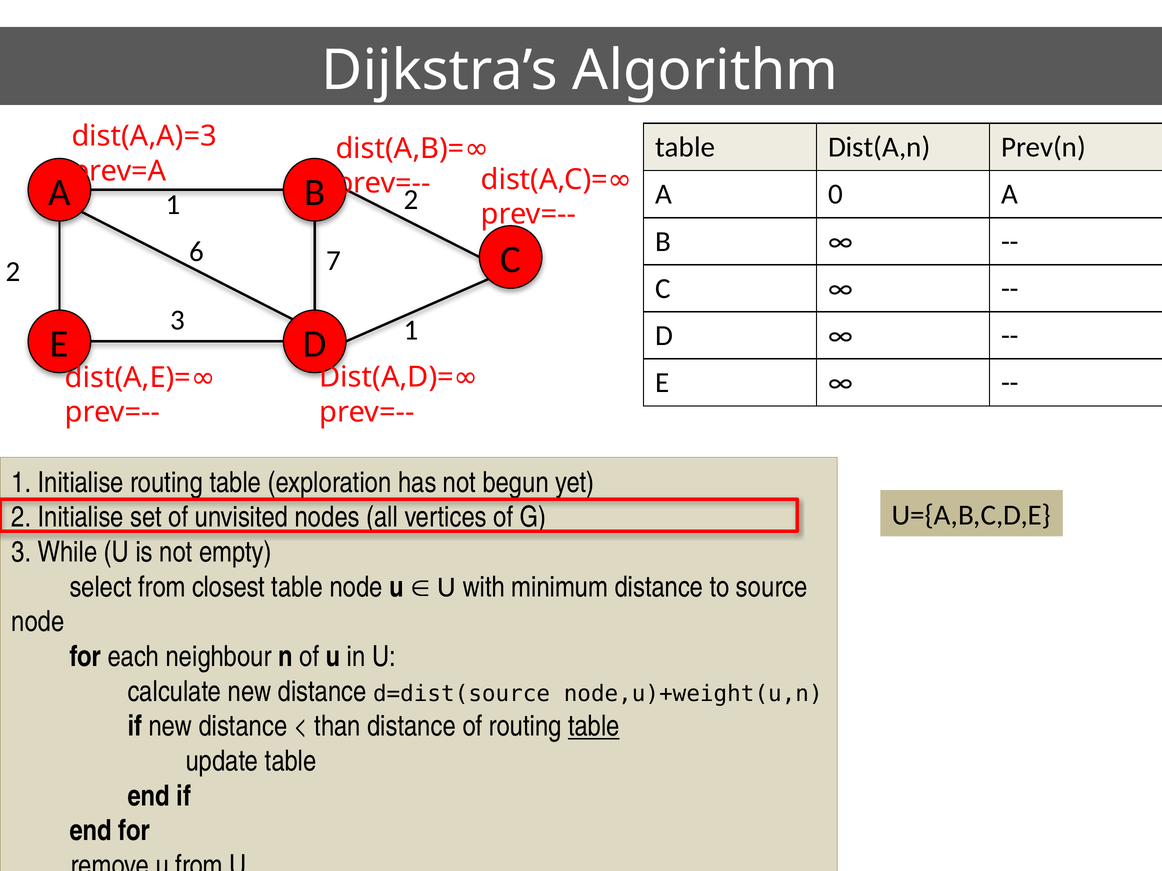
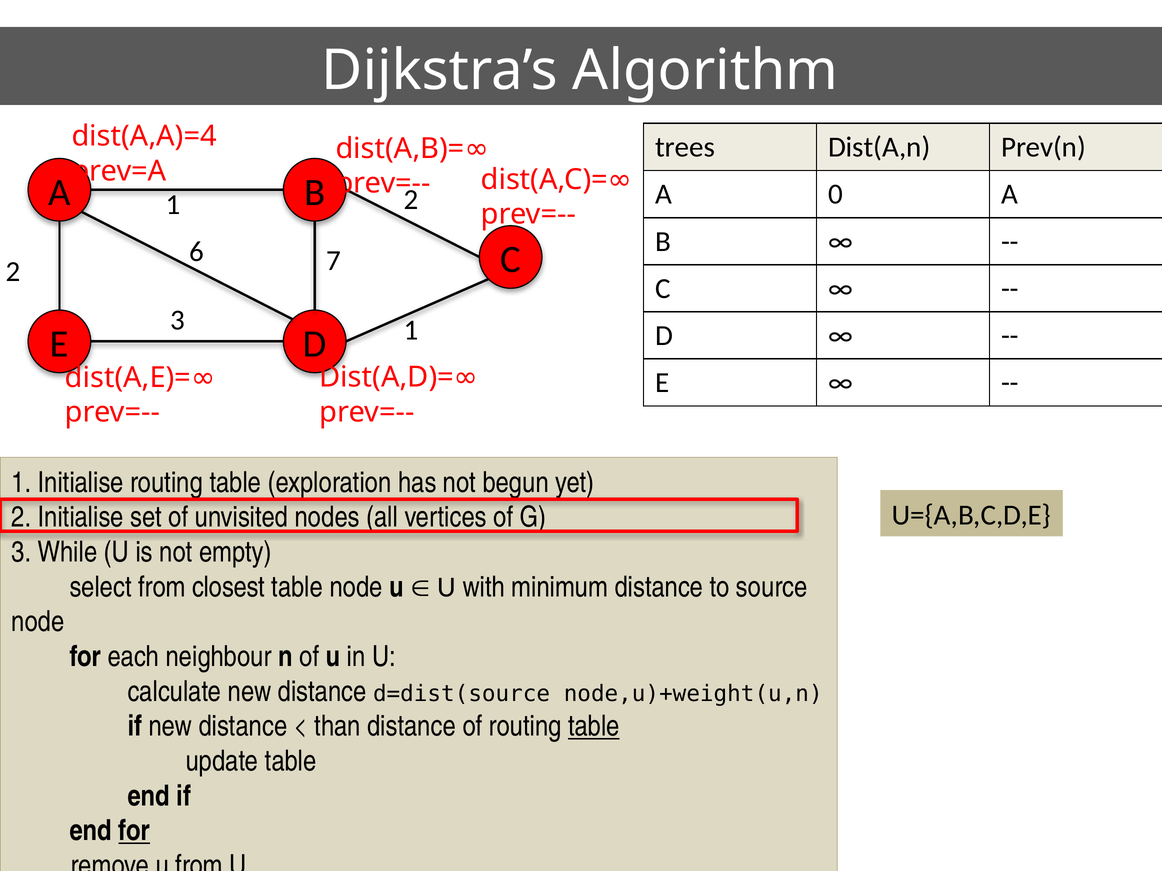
dist(A,A)=3: dist(A,A)=3 -> dist(A,A)=4
table at (685, 147): table -> trees
for at (134, 831) underline: none -> present
